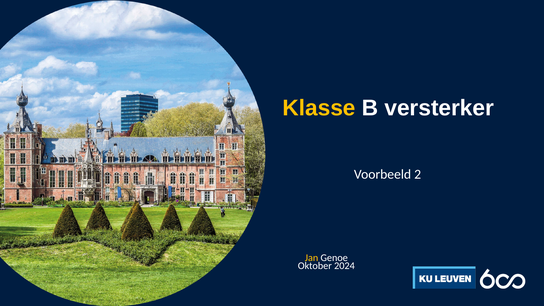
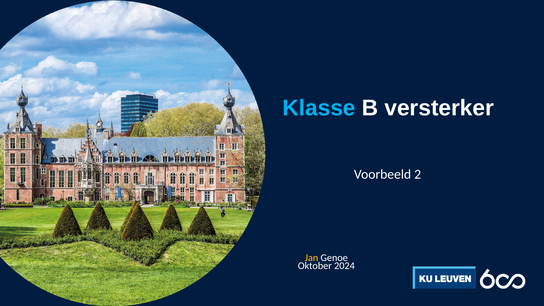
Klasse colour: yellow -> light blue
